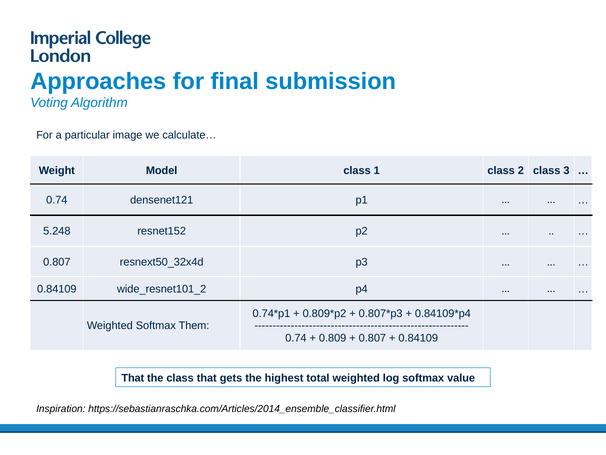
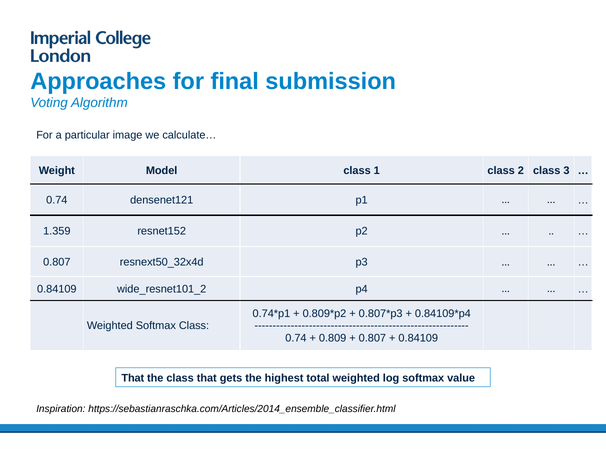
5.248: 5.248 -> 1.359
Softmax Them: Them -> Class
